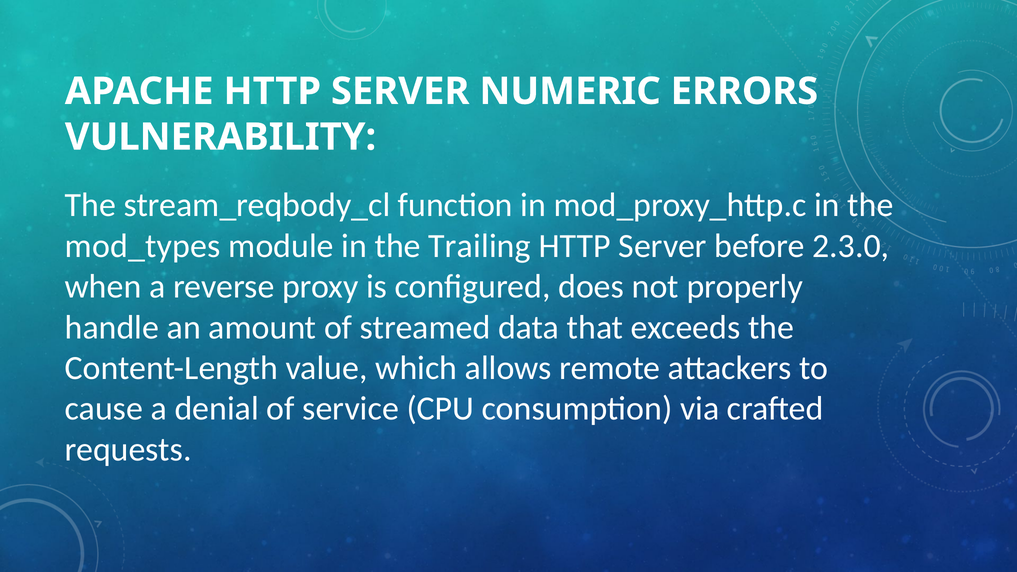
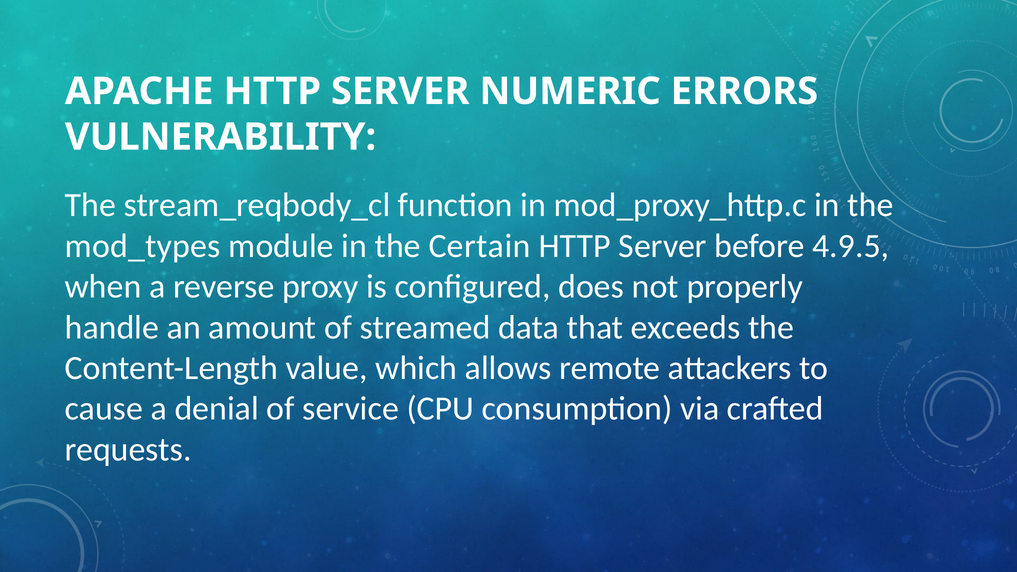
Trailing: Trailing -> Certain
2.3.0: 2.3.0 -> 4.9.5
